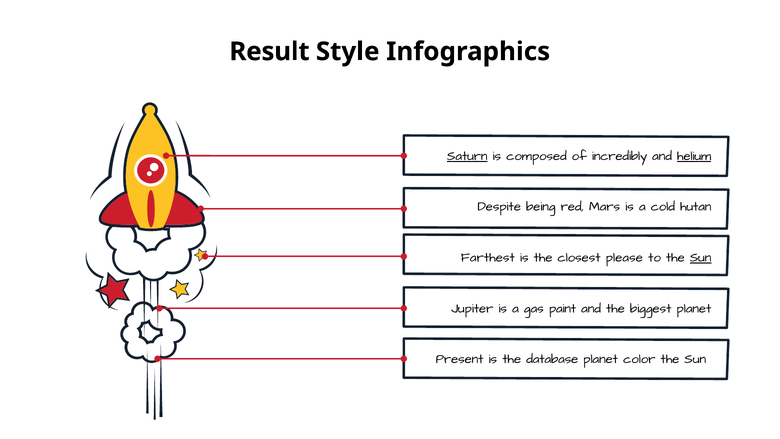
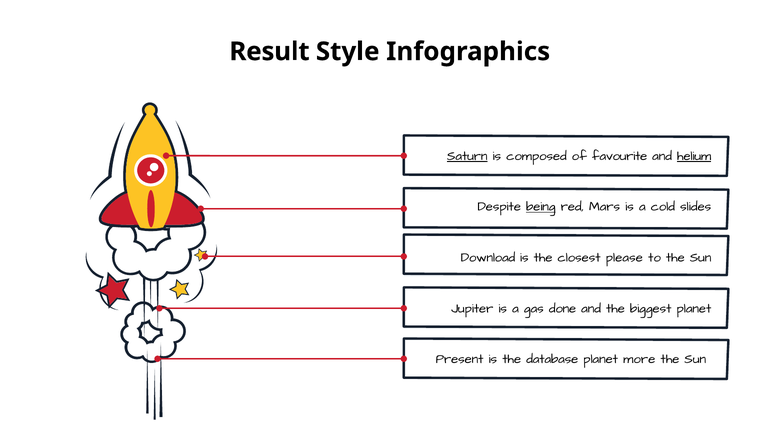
incredibly: incredibly -> favourite
being underline: none -> present
hutan: hutan -> slides
Farthest: Farthest -> Download
Sun at (701, 257) underline: present -> none
paint: paint -> done
color: color -> more
